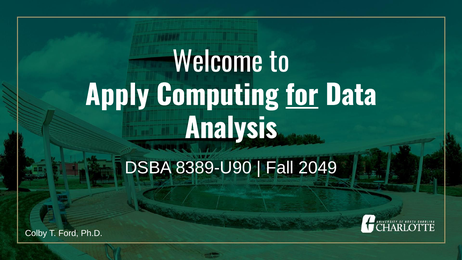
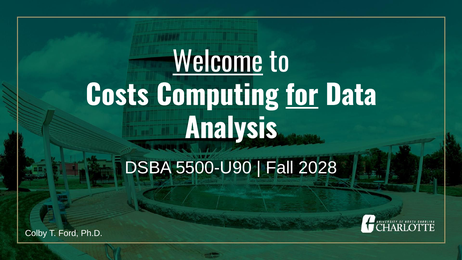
Welcome underline: none -> present
Apply: Apply -> Costs
8389-U90: 8389-U90 -> 5500-U90
2049: 2049 -> 2028
